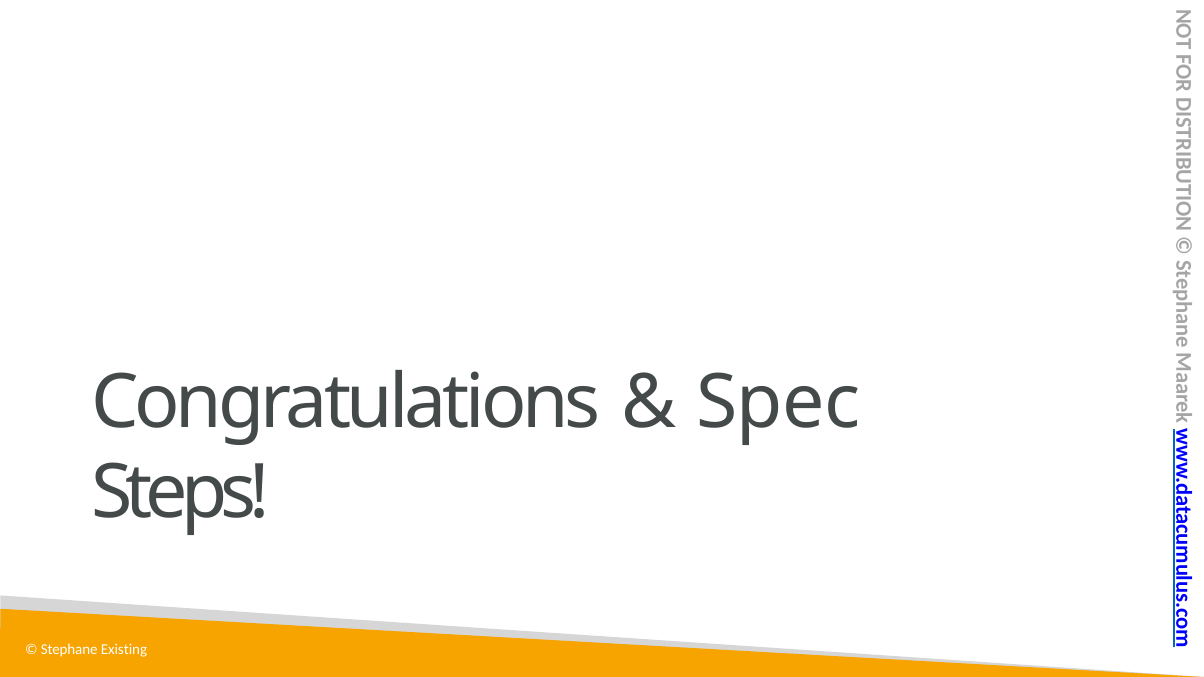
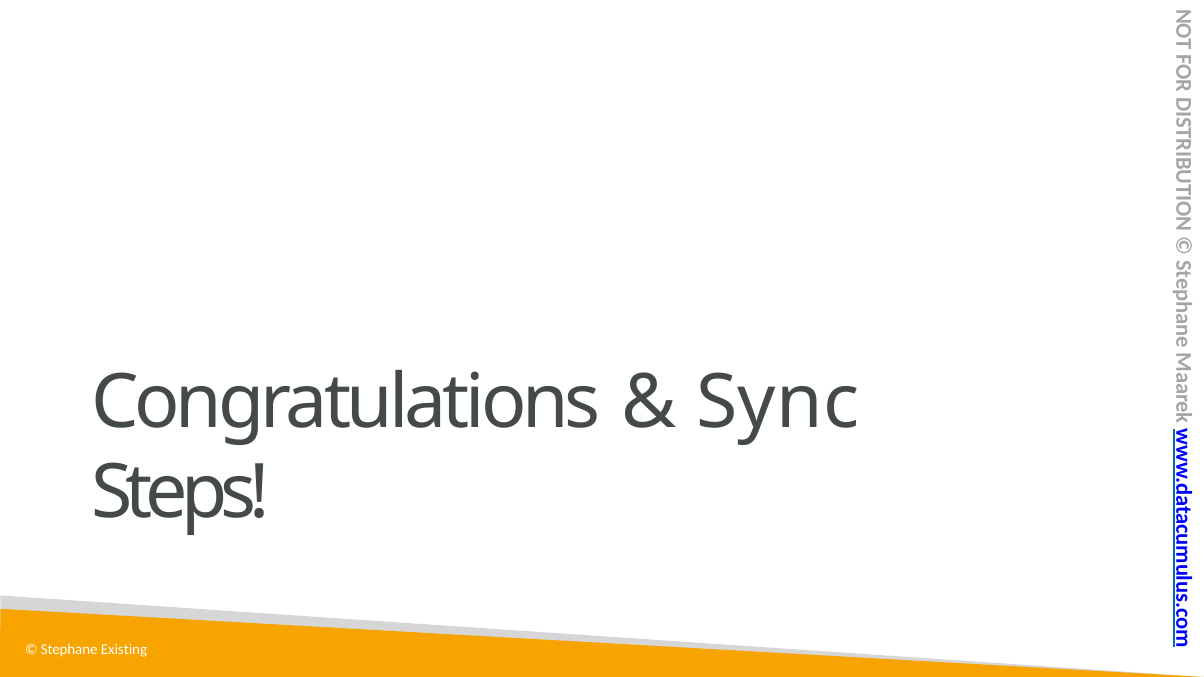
Spec: Spec -> Sync
